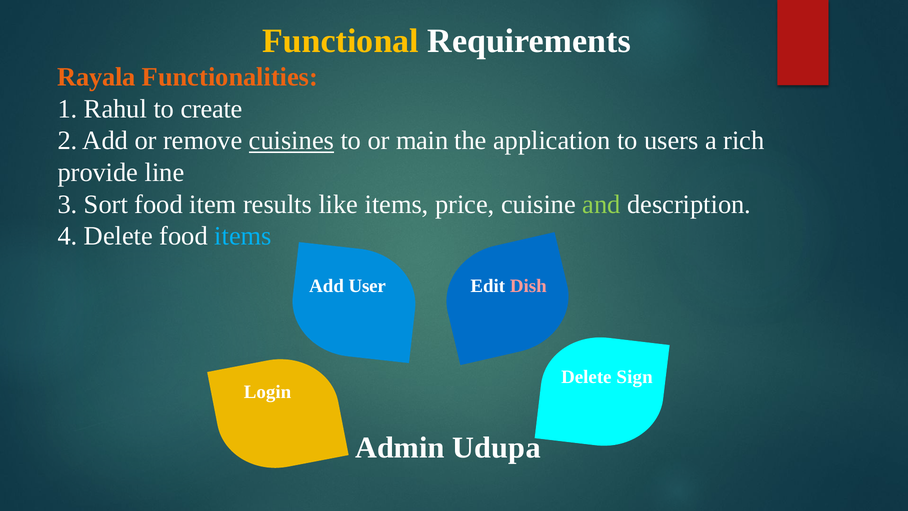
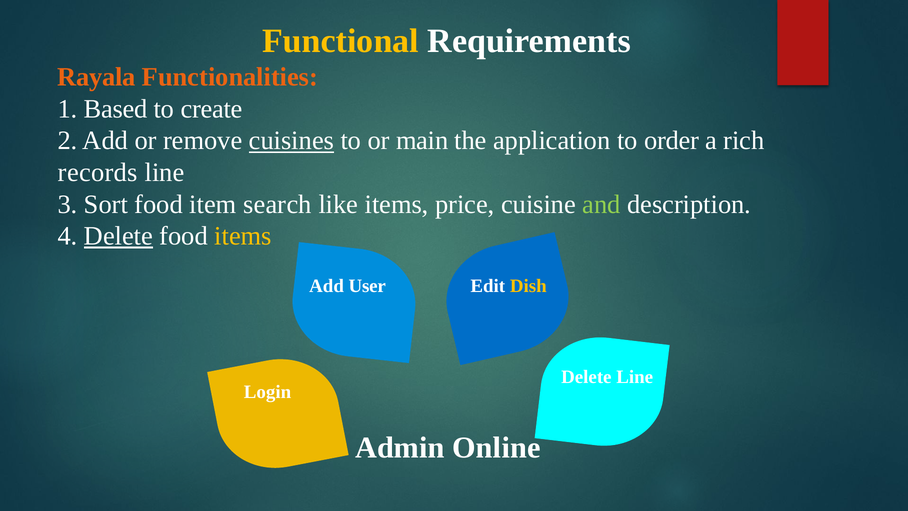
Rahul: Rahul -> Based
users: users -> order
provide: provide -> records
results: results -> search
Delete at (118, 236) underline: none -> present
items at (243, 236) colour: light blue -> yellow
Dish colour: pink -> yellow
Delete Sign: Sign -> Line
Udupa: Udupa -> Online
